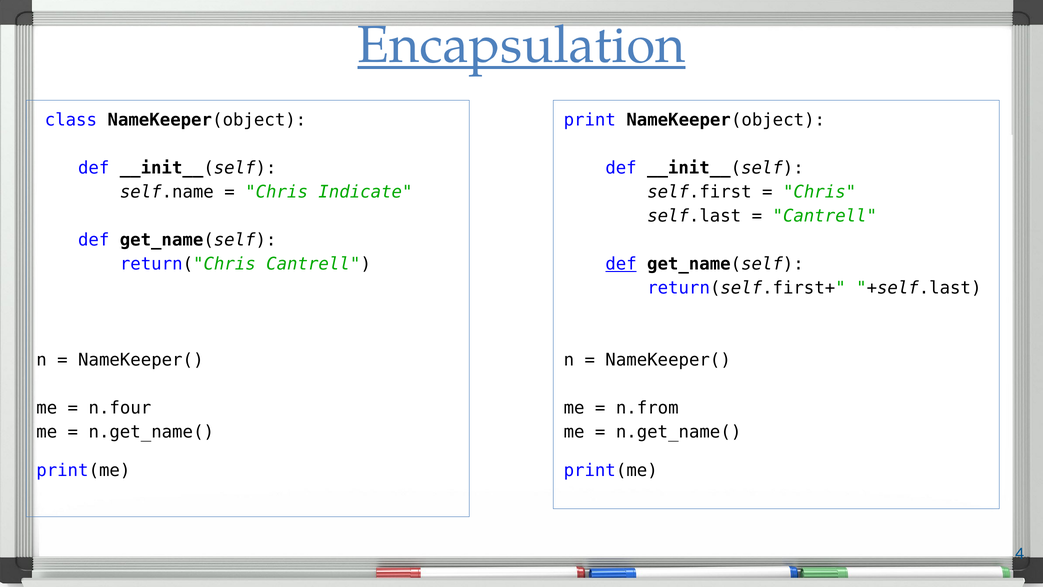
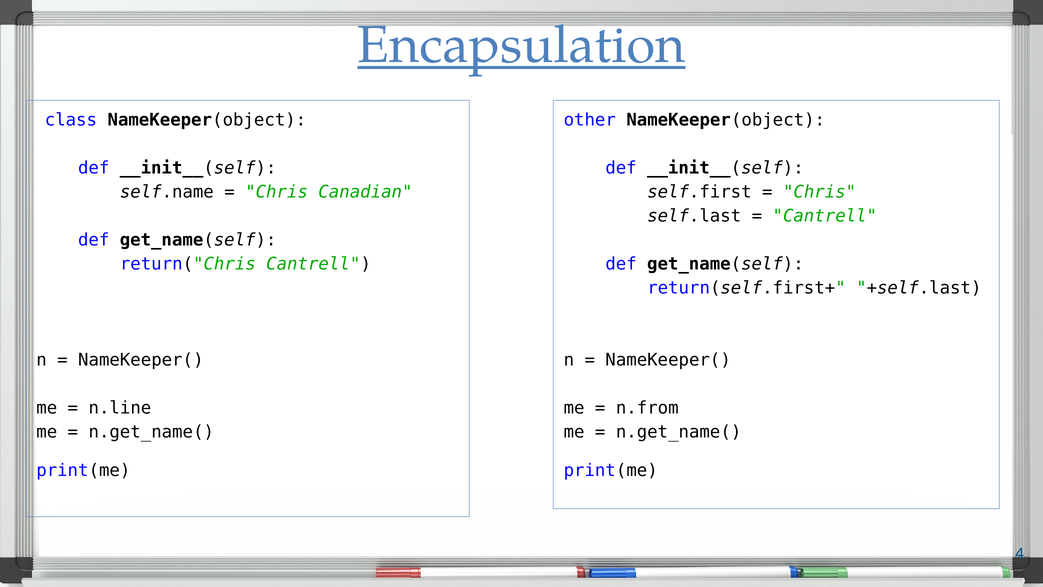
print: print -> other
Indicate: Indicate -> Canadian
def at (621, 264) underline: present -> none
n.four: n.four -> n.line
